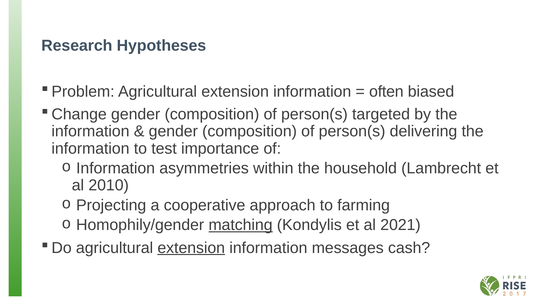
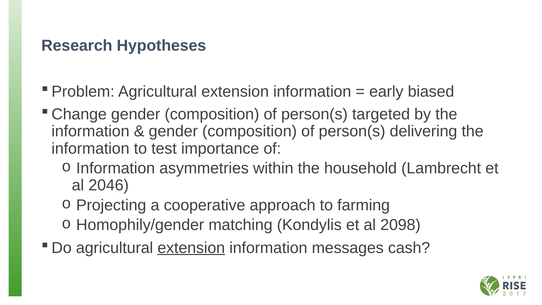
often: often -> early
2010: 2010 -> 2046
matching underline: present -> none
2021: 2021 -> 2098
